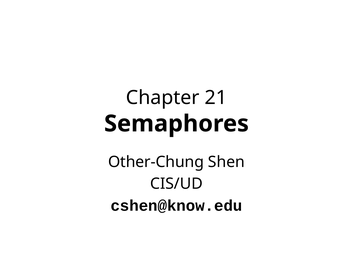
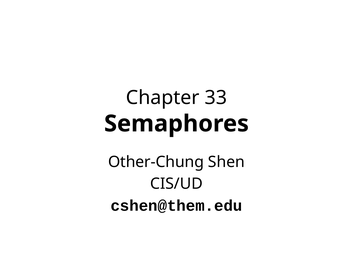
21: 21 -> 33
cshen@know.edu: cshen@know.edu -> cshen@them.edu
